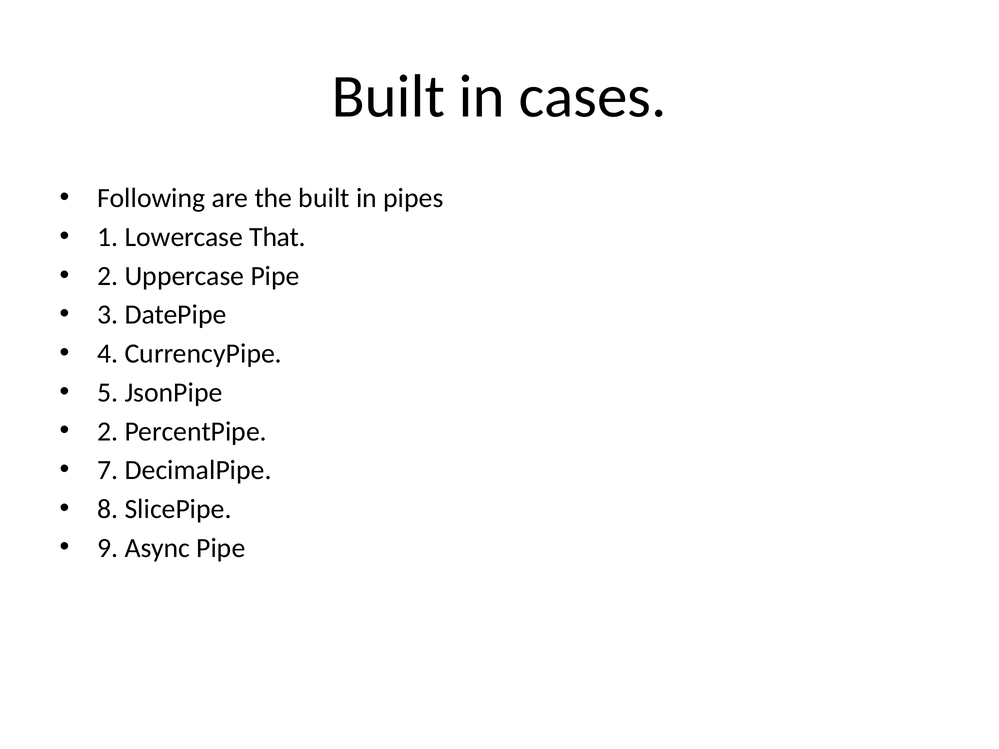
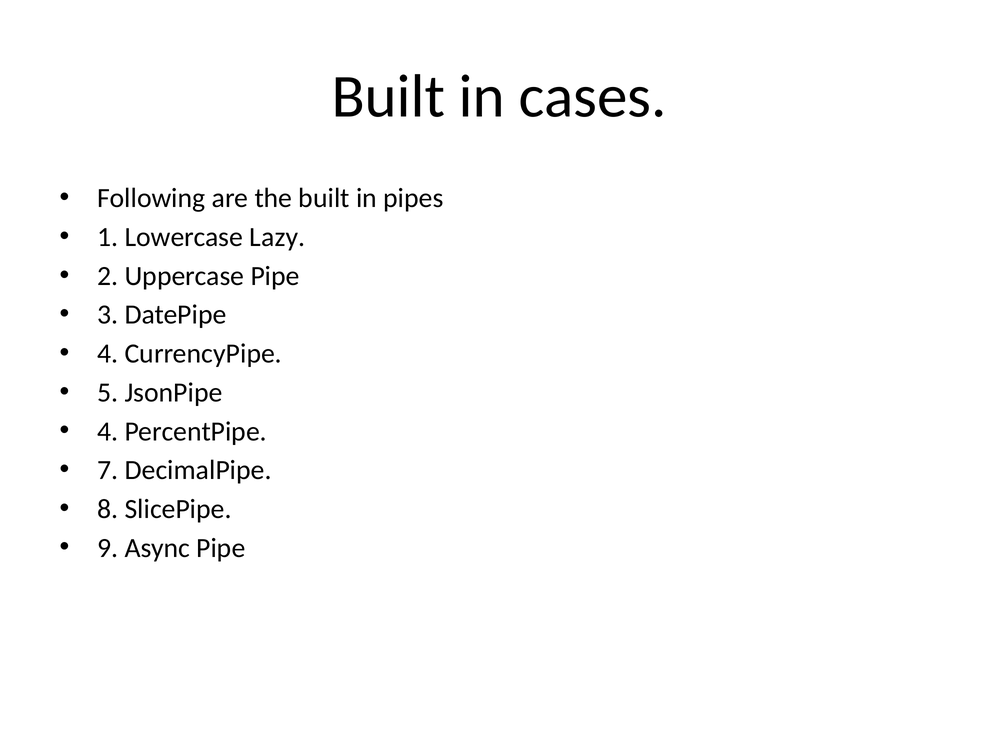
That: That -> Lazy
2 at (108, 431): 2 -> 4
